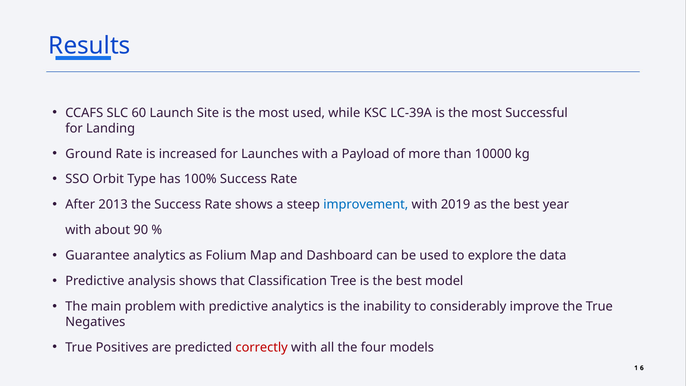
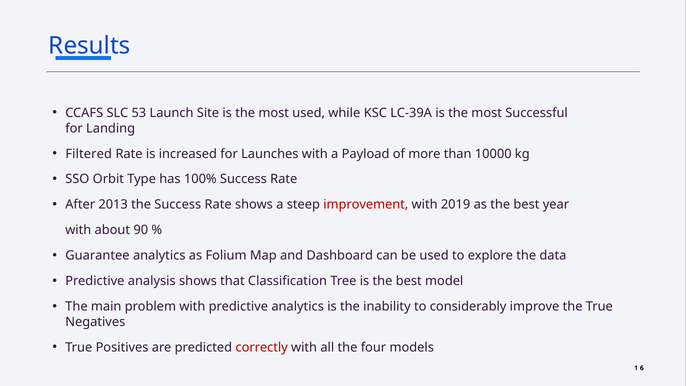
60: 60 -> 53
Ground: Ground -> Filtered
improvement colour: blue -> red
